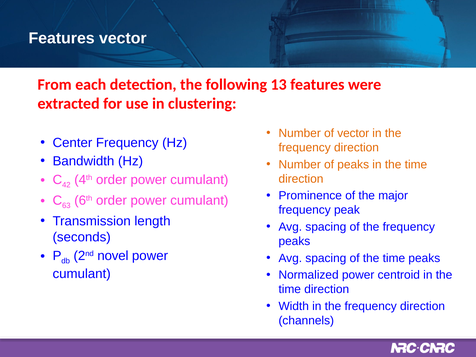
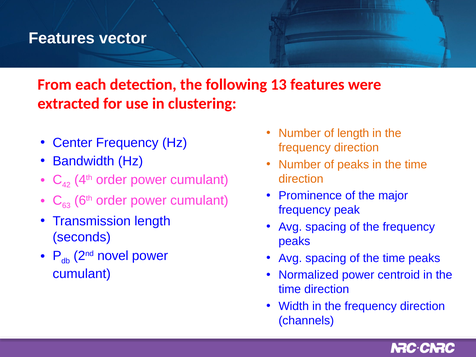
of vector: vector -> length
